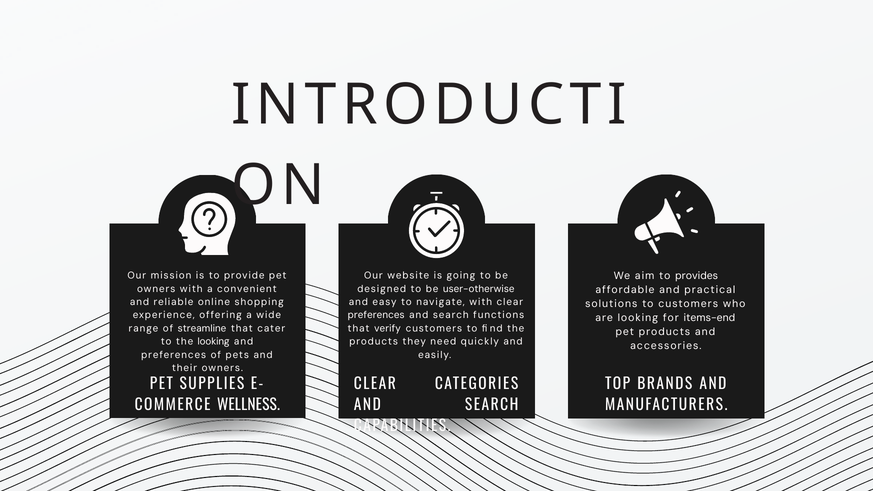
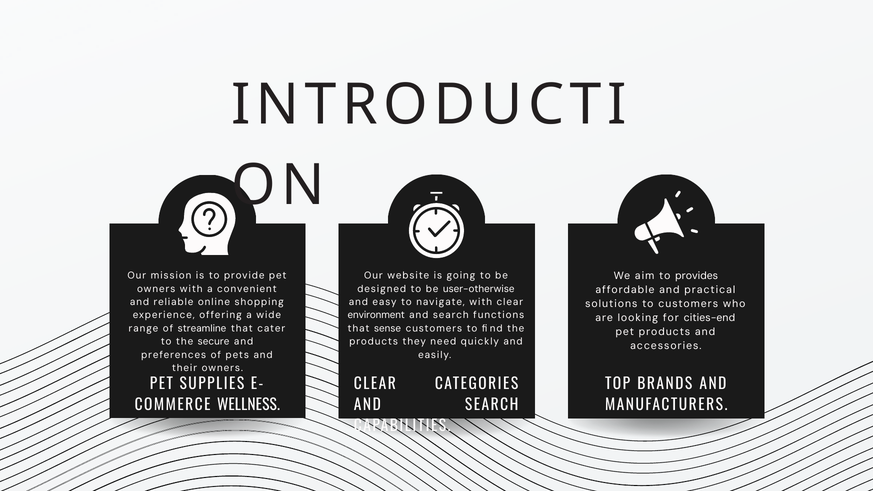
preferences at (376, 315): preferences -> environment
items-end: items-end -> cities-end
verify: verify -> sense
the looking: looking -> secure
